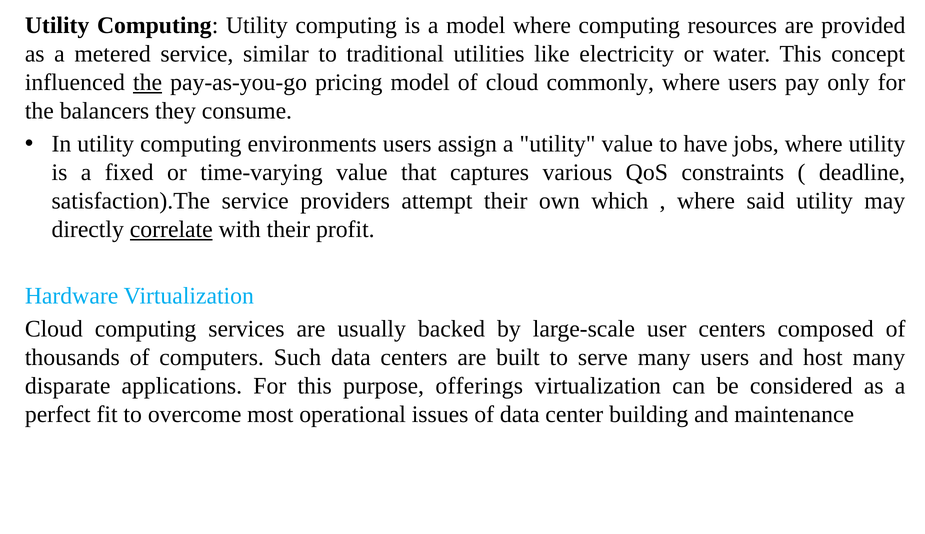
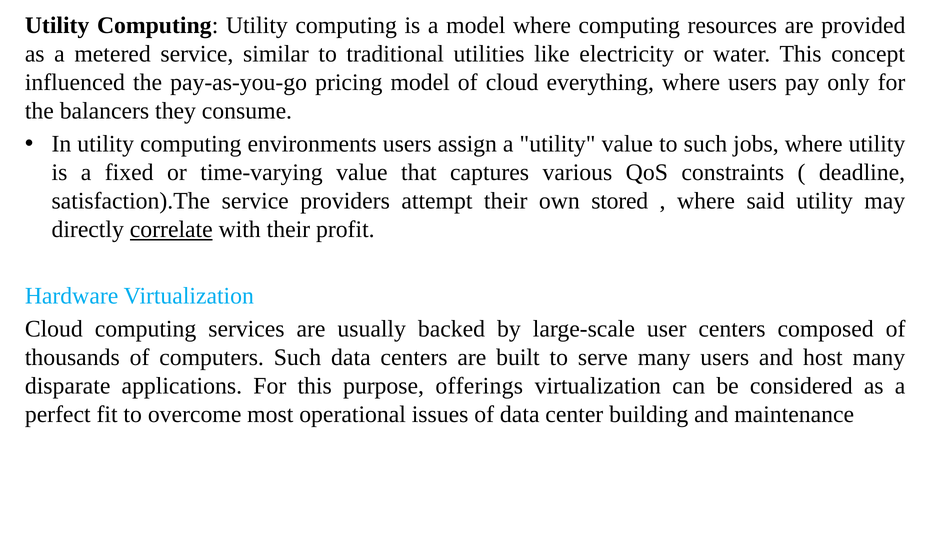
the at (148, 82) underline: present -> none
commonly: commonly -> everything
to have: have -> such
which: which -> stored
